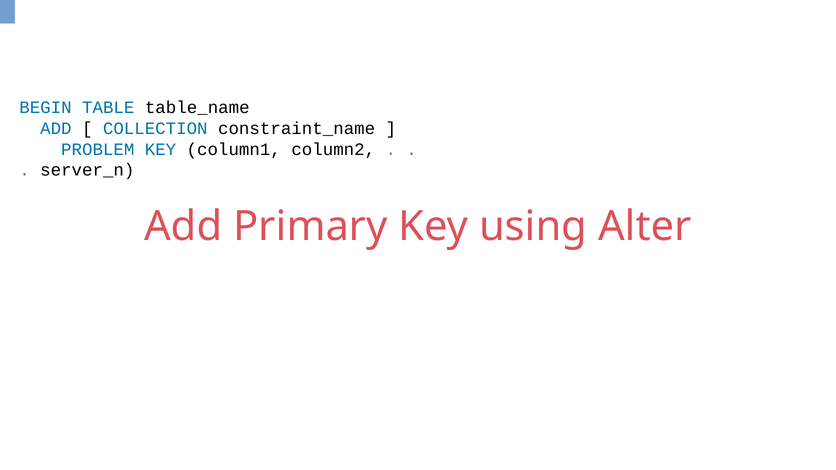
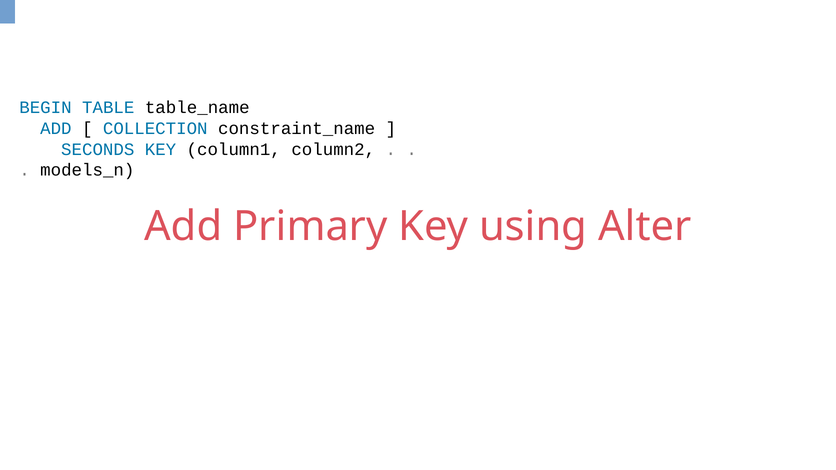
PROBLEM: PROBLEM -> SECONDS
server_n: server_n -> models_n
